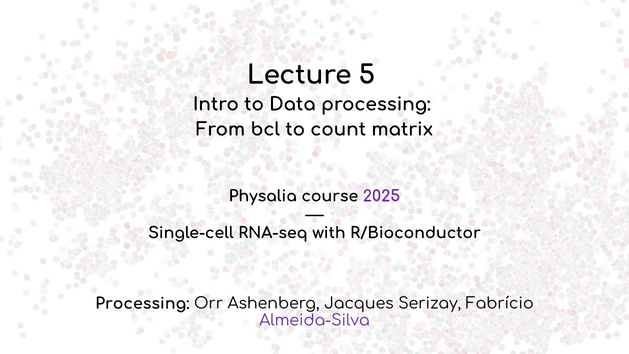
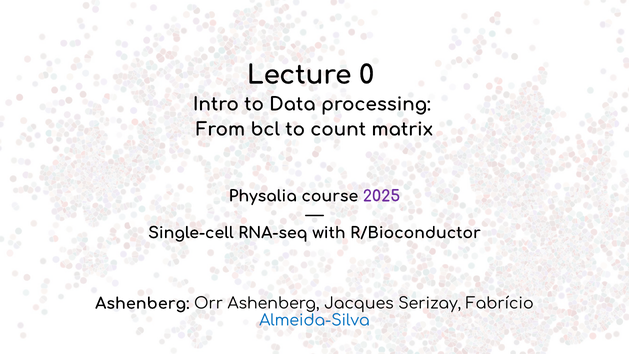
5: 5 -> 0
Processing at (142, 303): Processing -> Ashenberg
Almeida-Silva colour: purple -> blue
